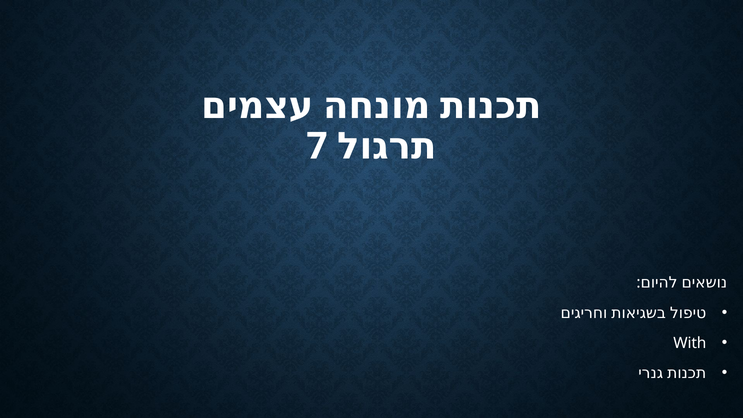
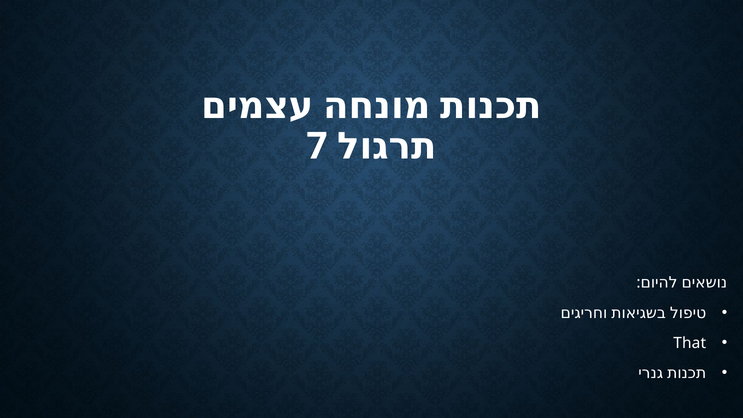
With: With -> That
